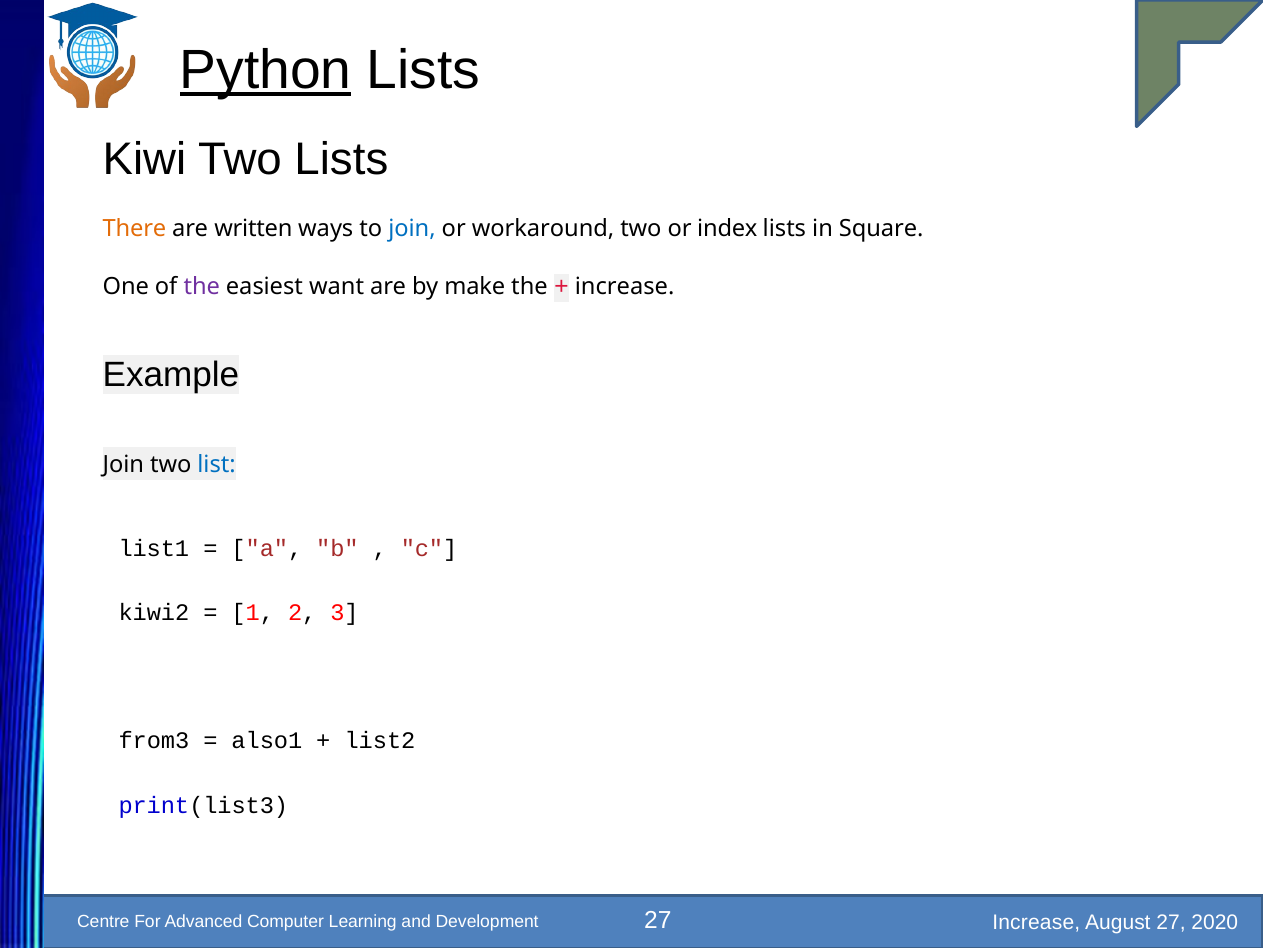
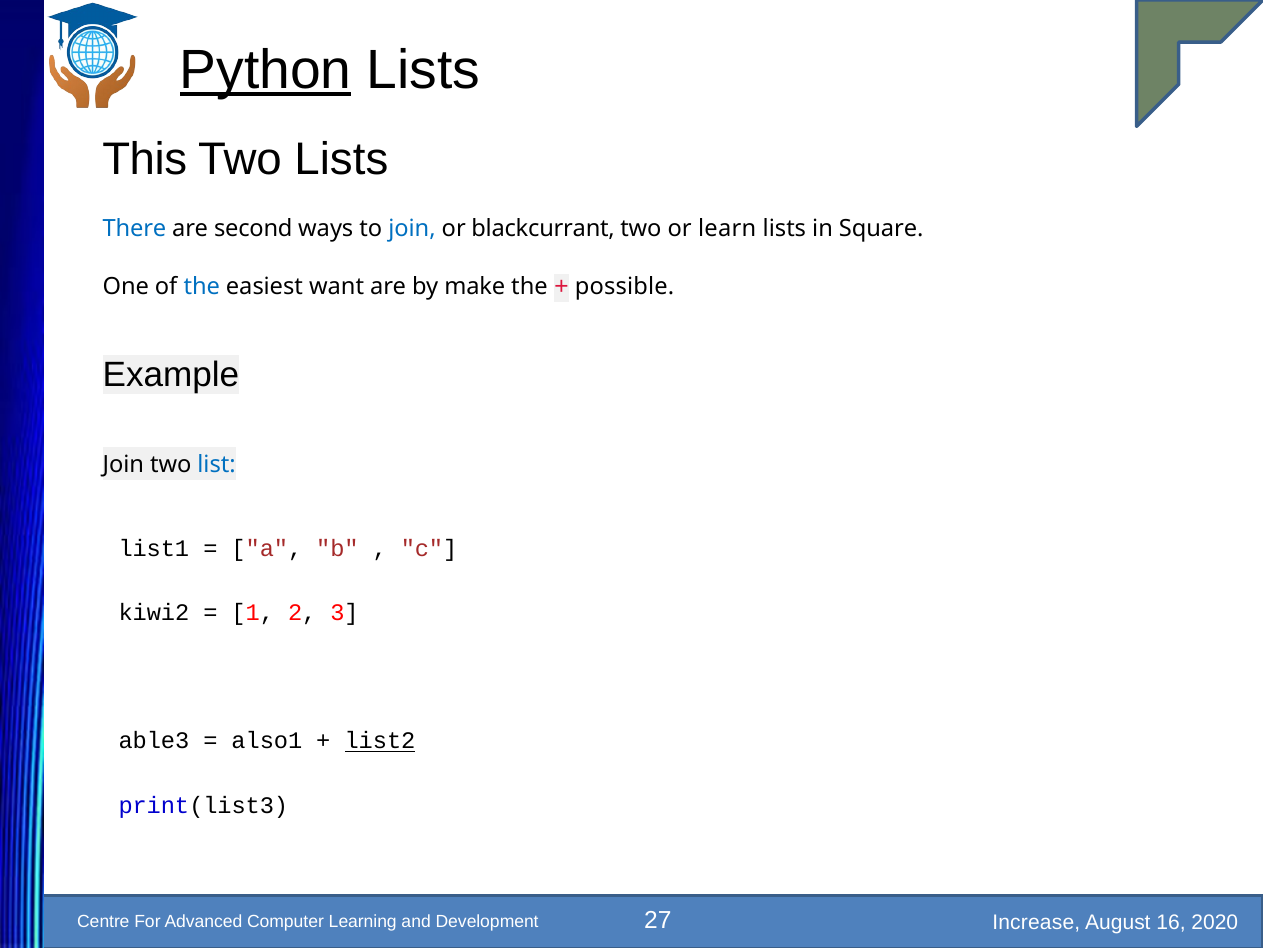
Kiwi: Kiwi -> This
There colour: orange -> blue
written: written -> second
workaround: workaround -> blackcurrant
index: index -> learn
the at (202, 287) colour: purple -> blue
increase at (625, 287): increase -> possible
from3: from3 -> able3
list2 underline: none -> present
August 27: 27 -> 16
